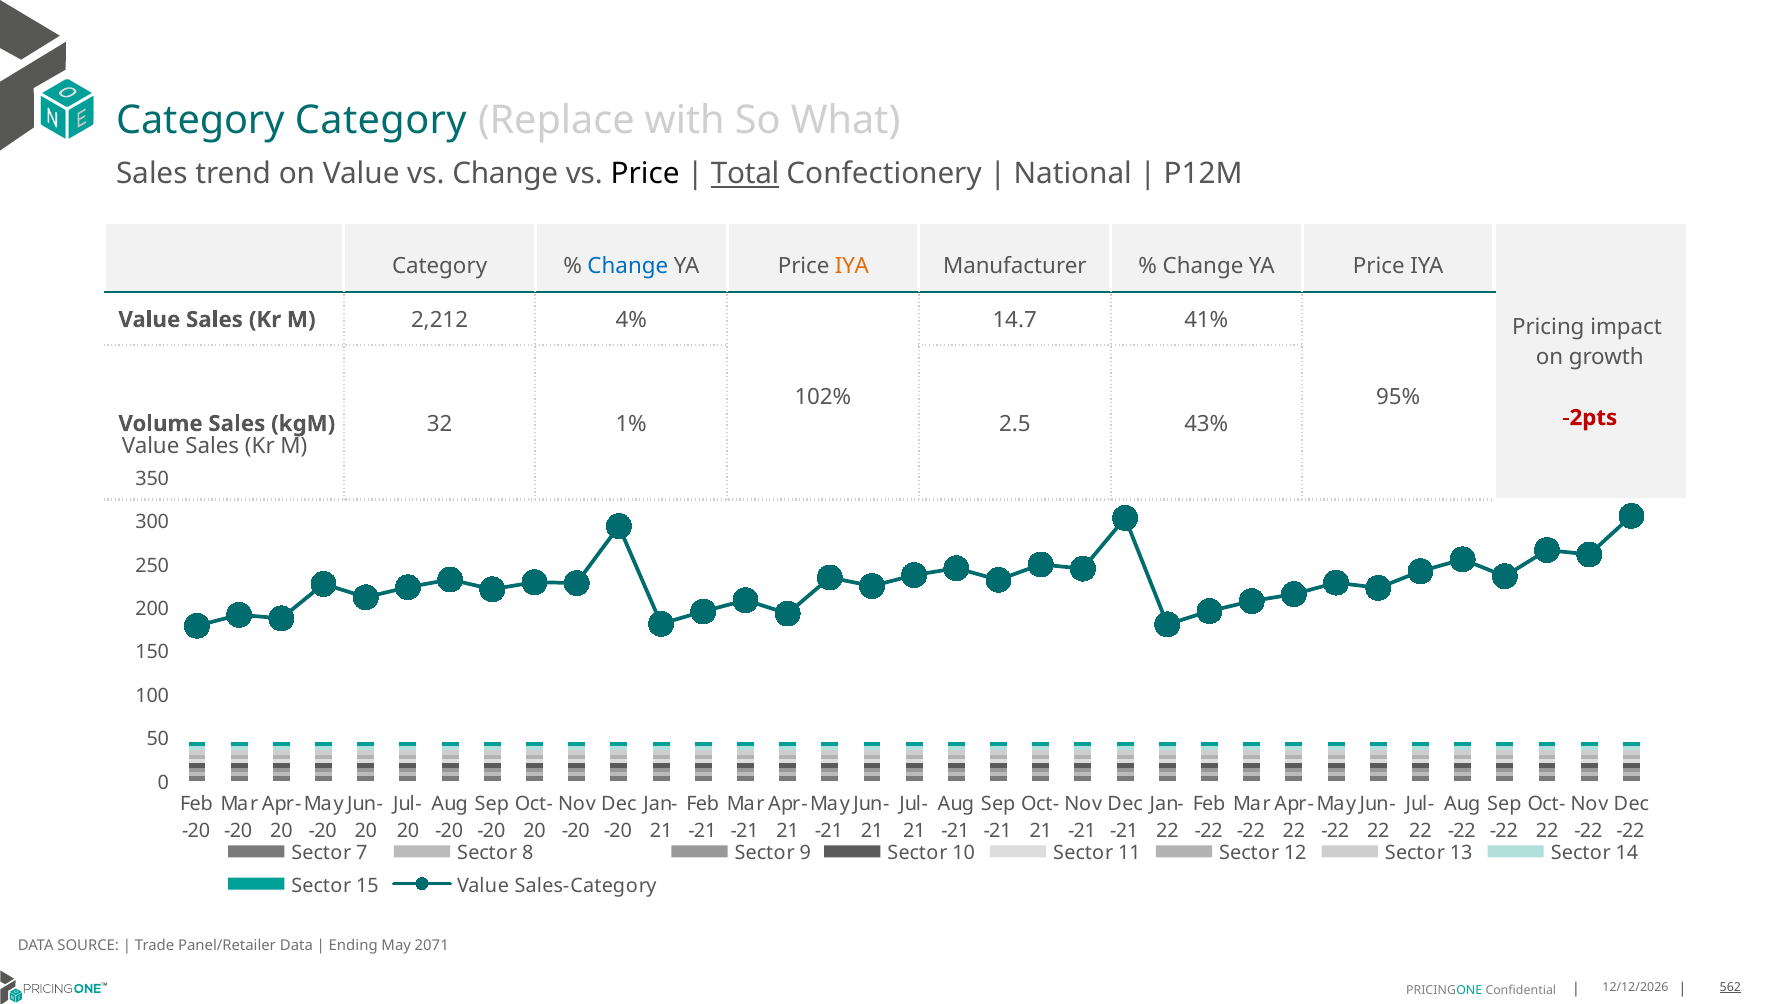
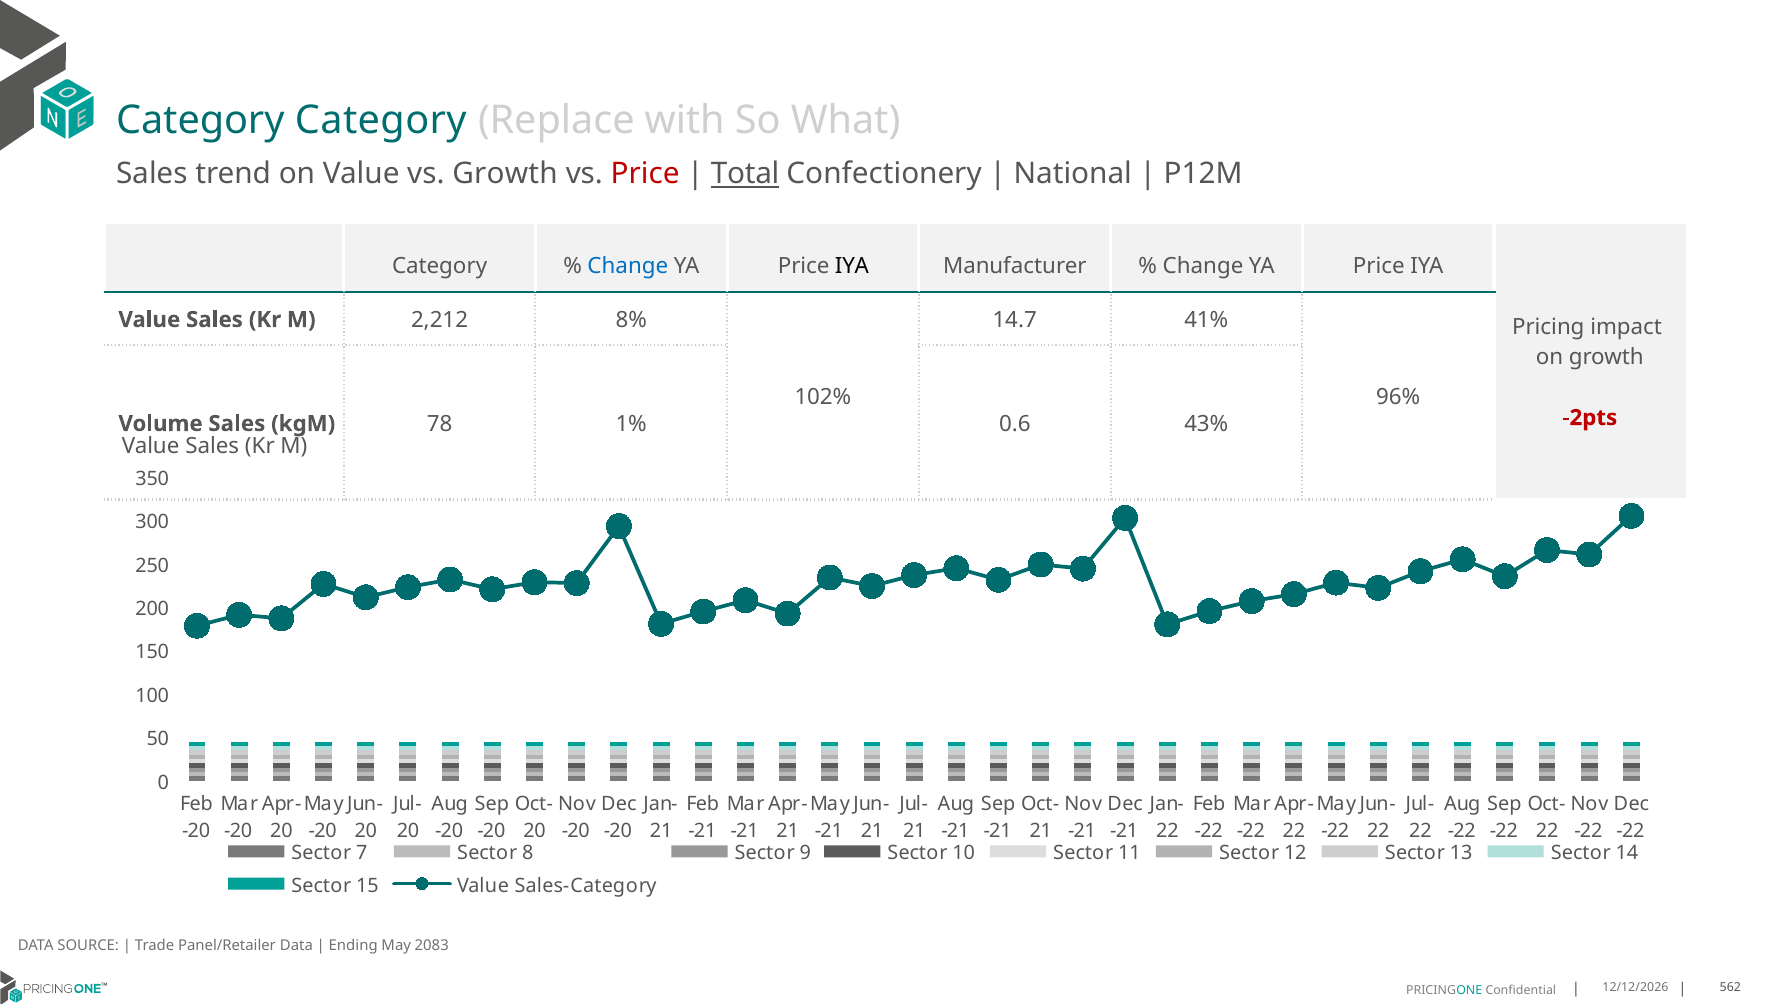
vs Change: Change -> Growth
Price at (645, 174) colour: black -> red
IYA at (852, 266) colour: orange -> black
4%: 4% -> 8%
95%: 95% -> 96%
32: 32 -> 78
2.5: 2.5 -> 0.6
2071: 2071 -> 2083
562 underline: present -> none
